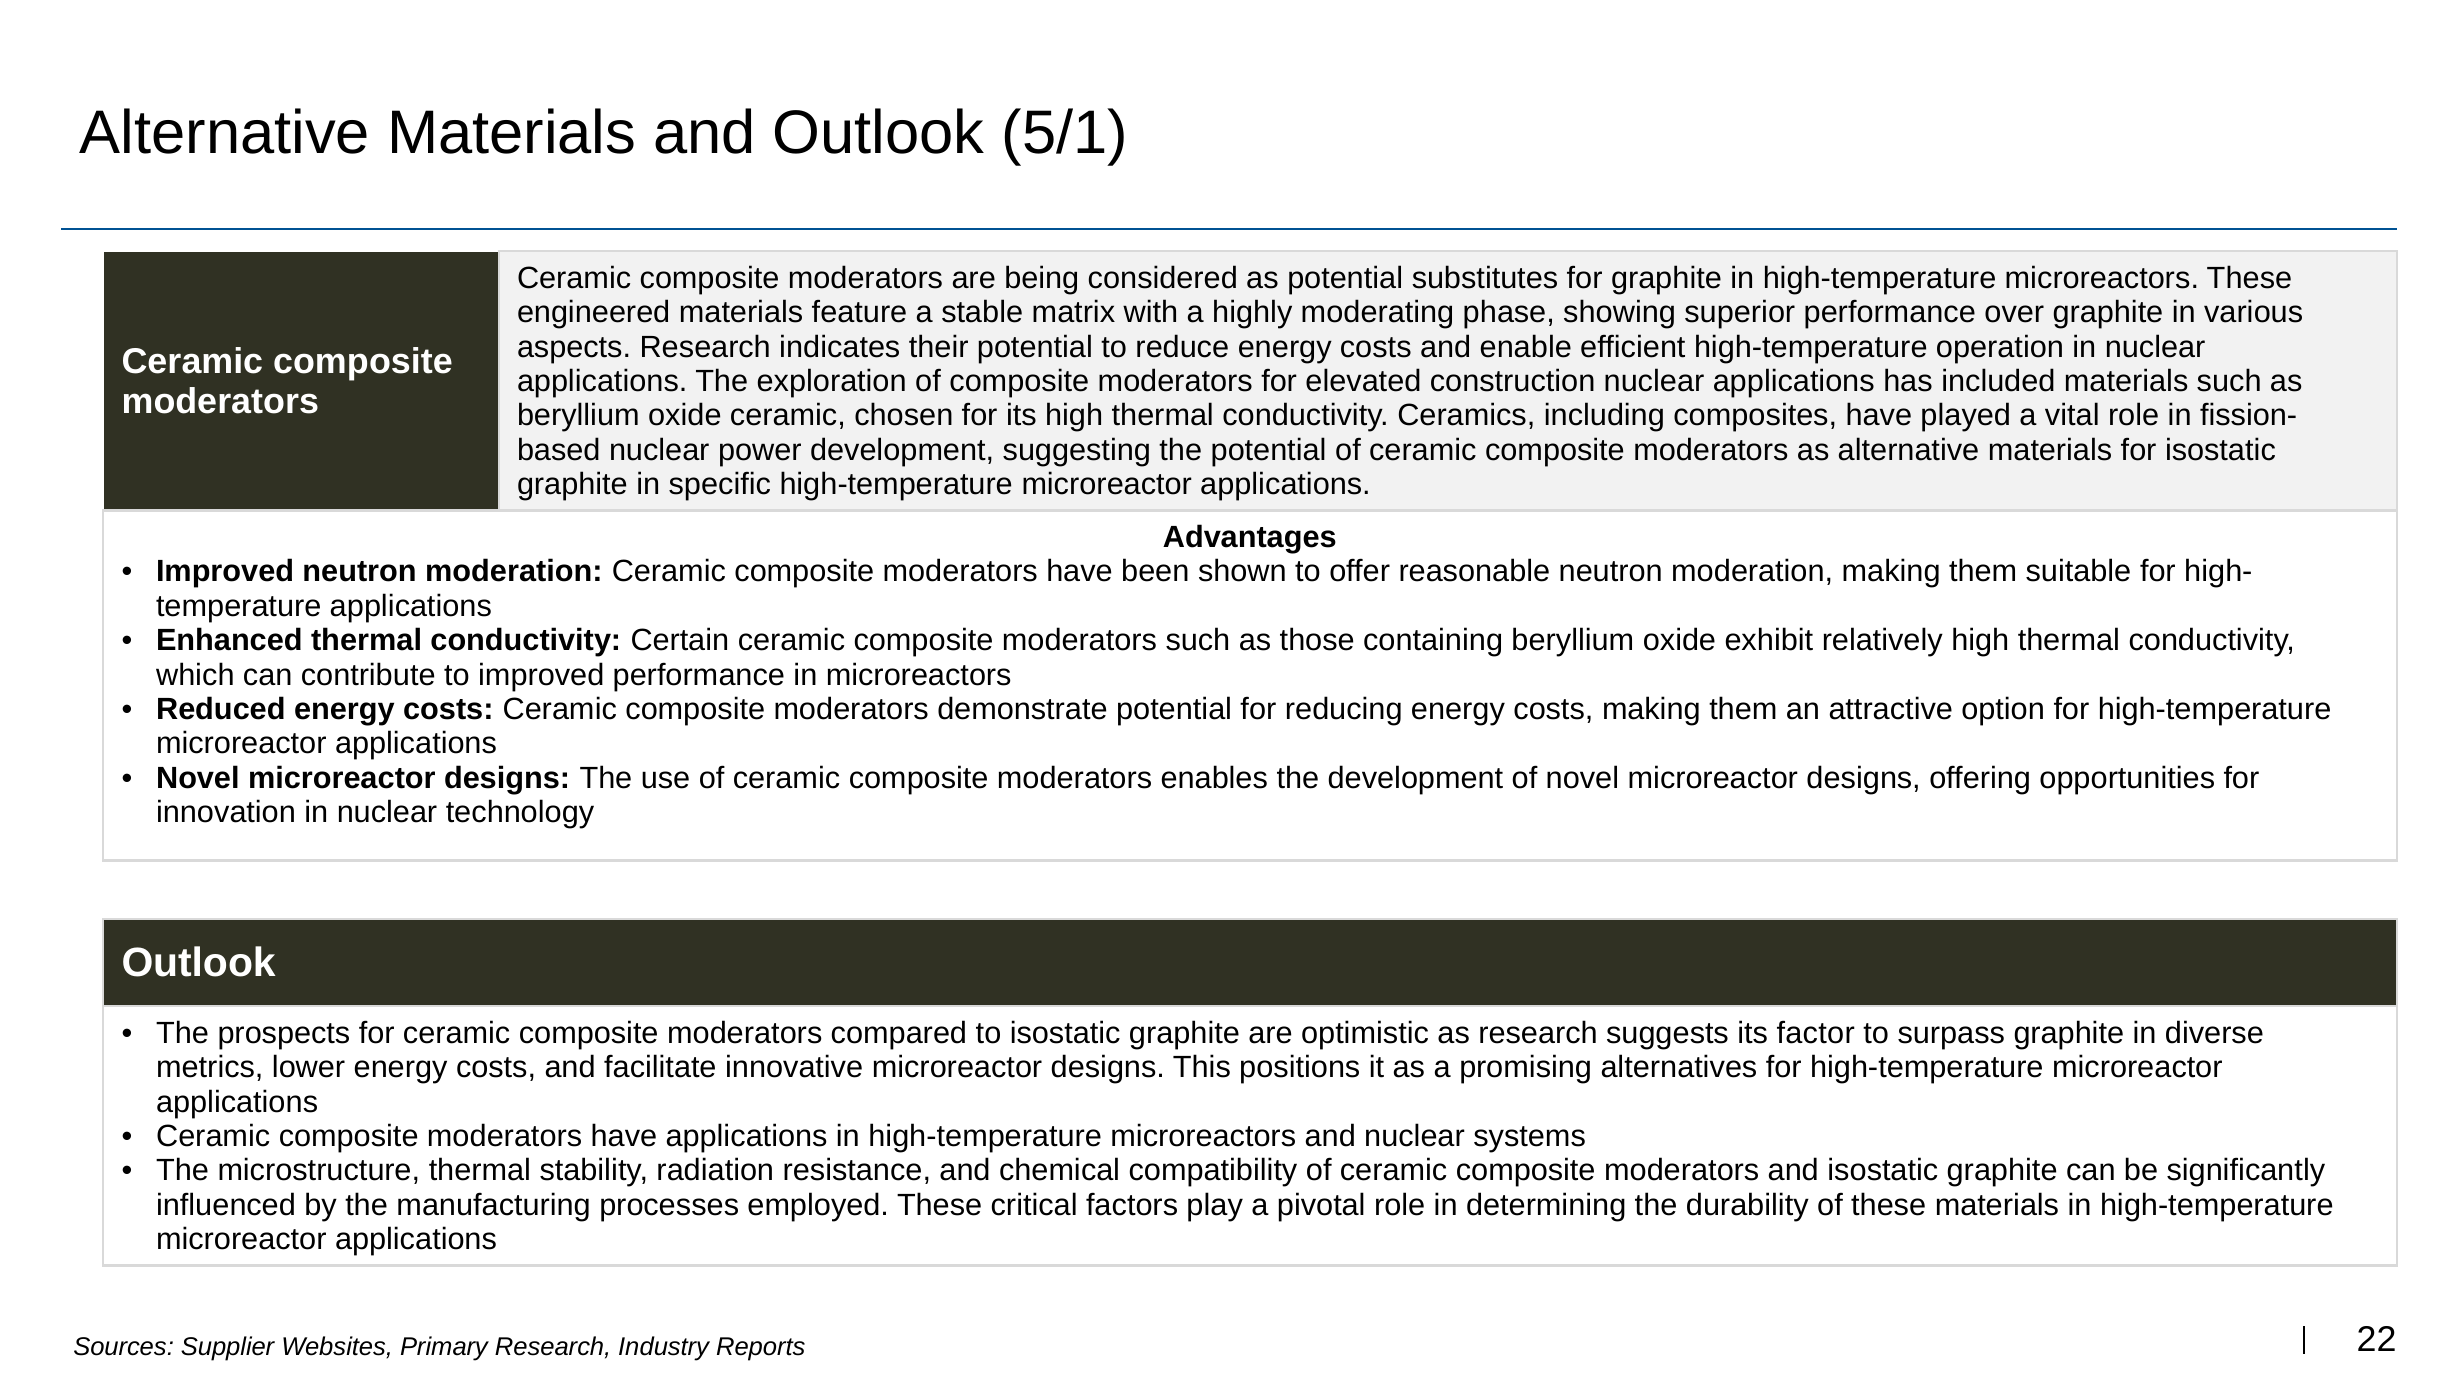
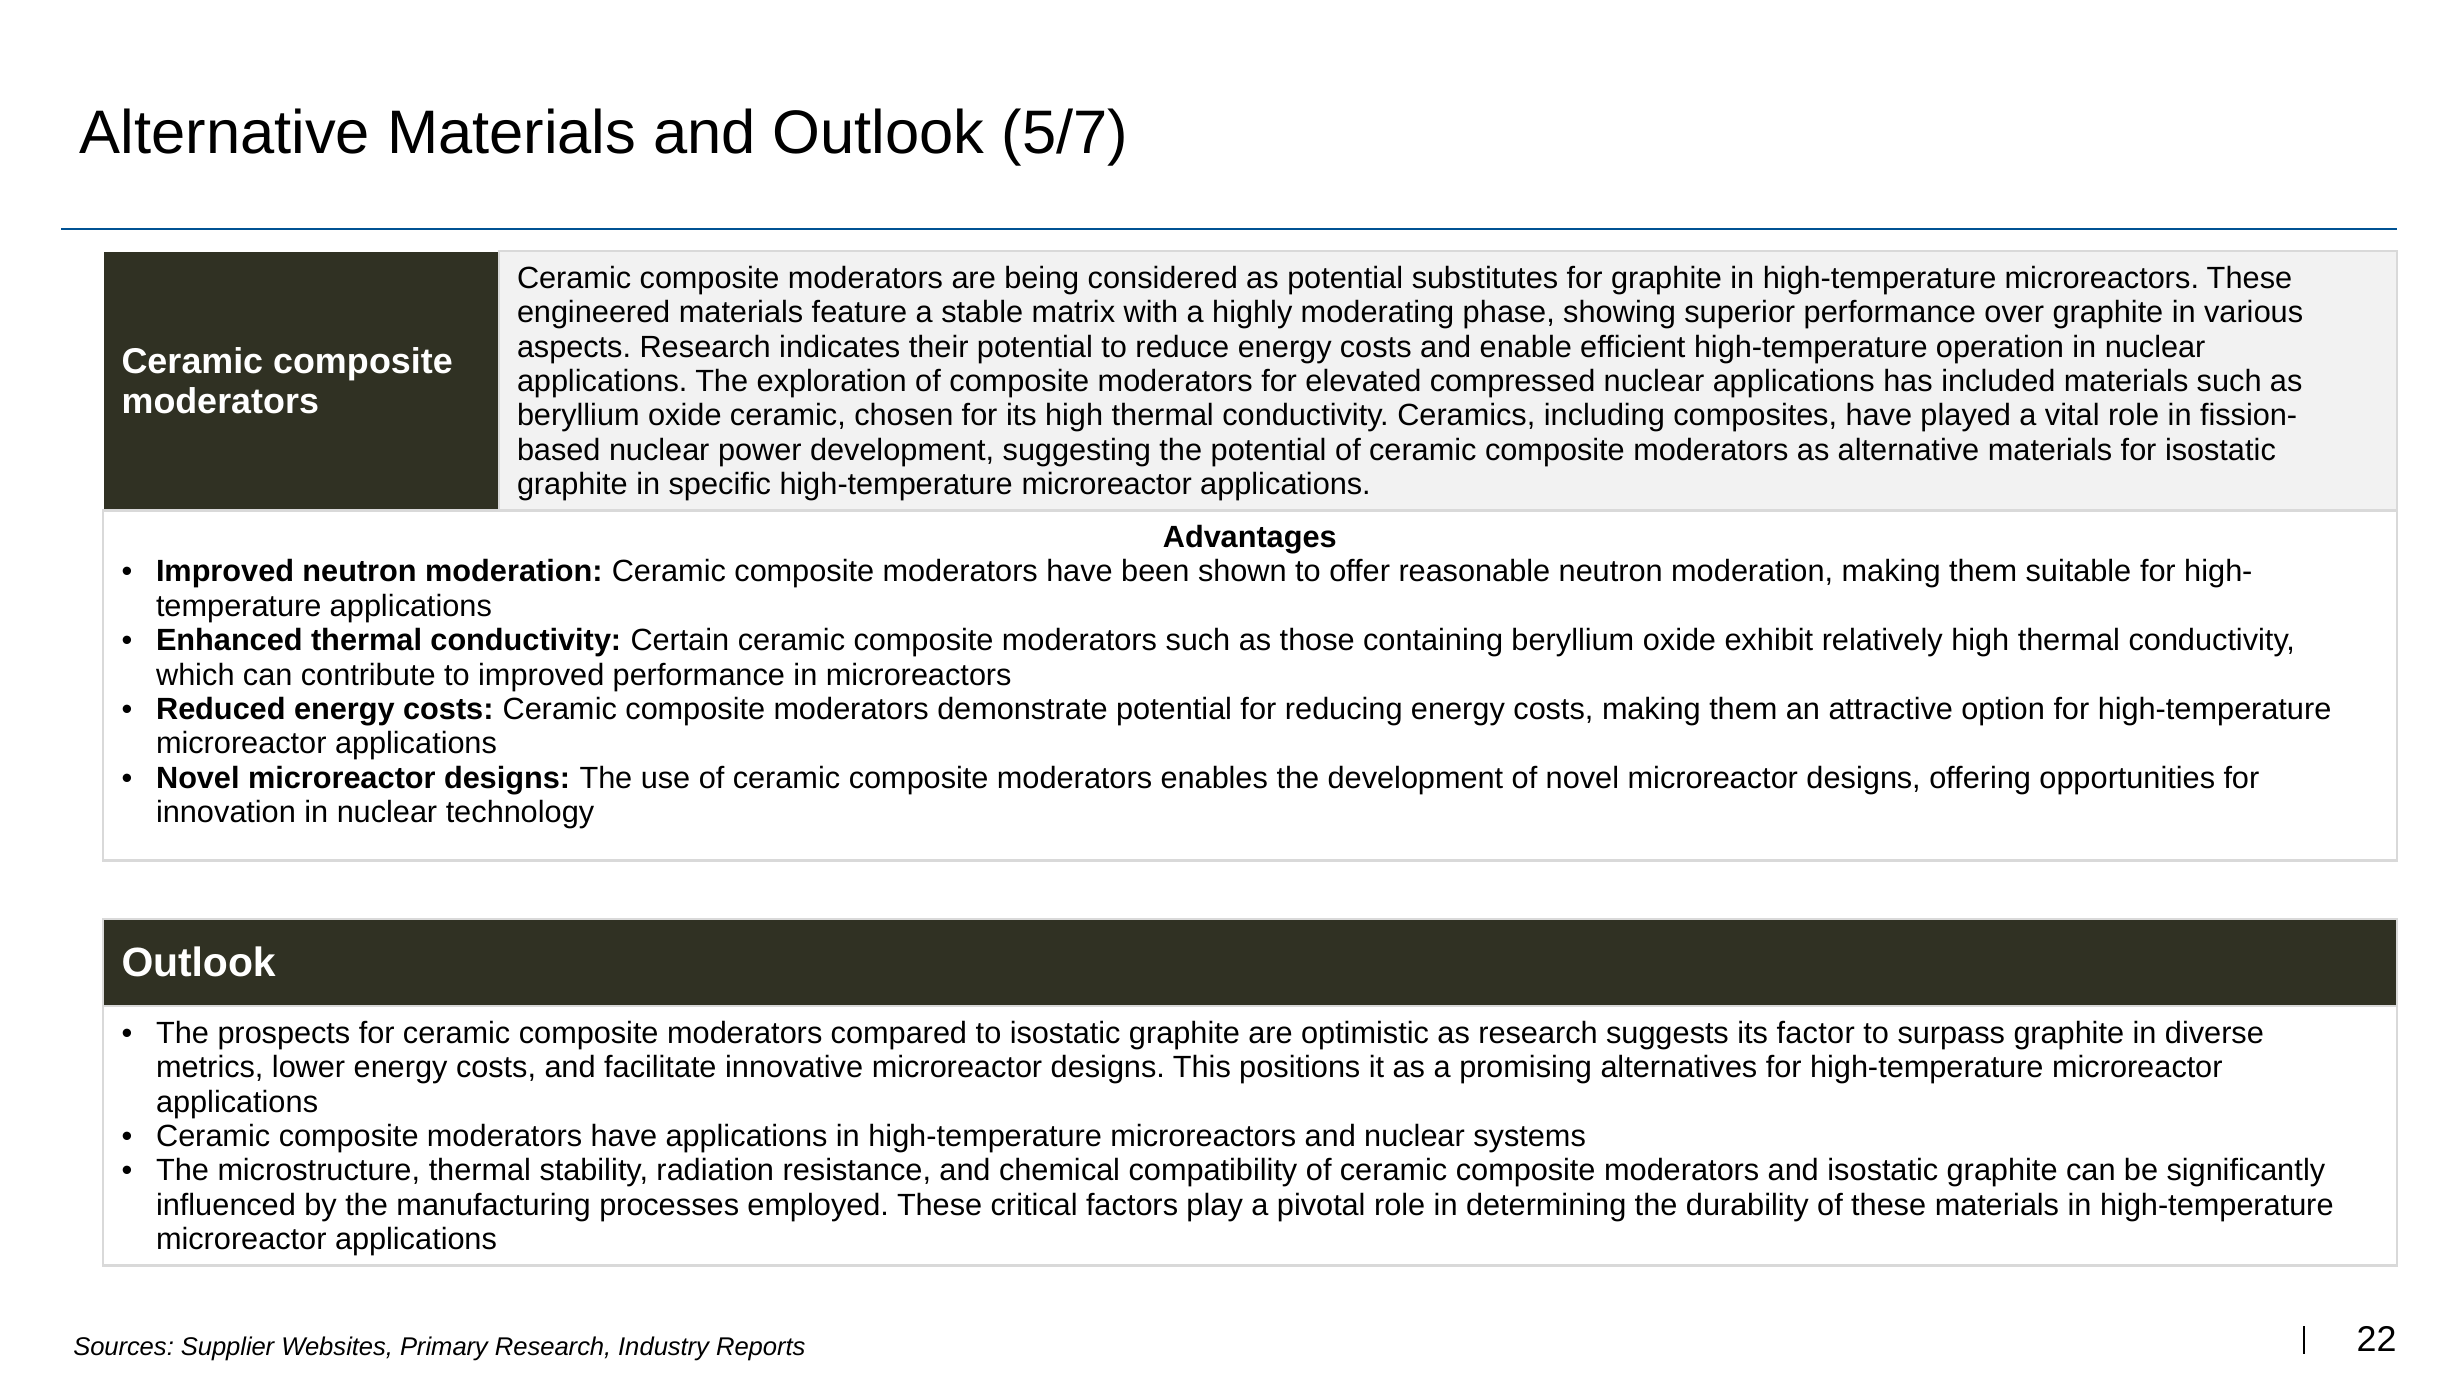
5/1: 5/1 -> 5/7
construction: construction -> compressed
